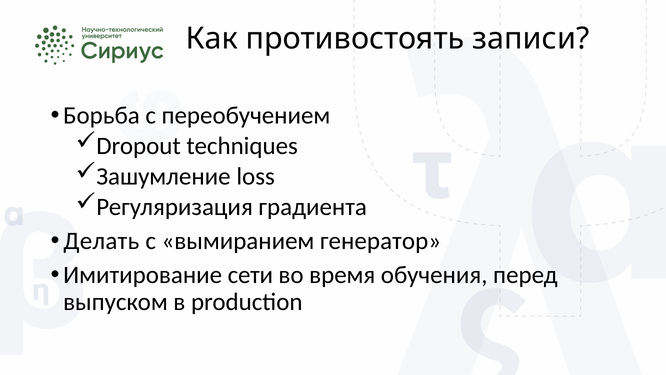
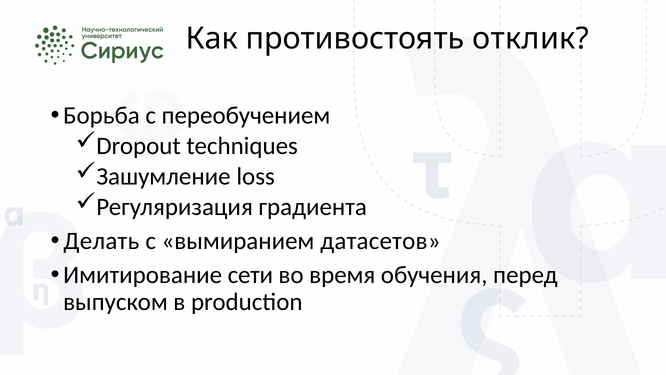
записи: записи -> отклик
генератор: генератор -> датасетов
